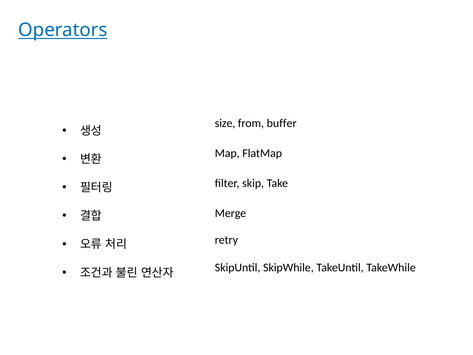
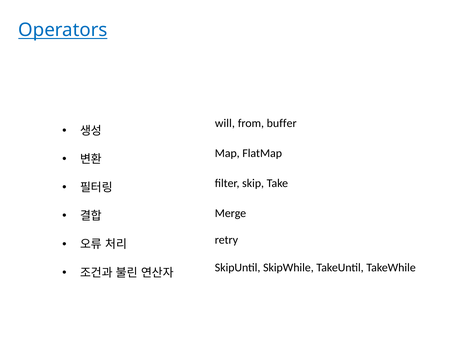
size: size -> will
